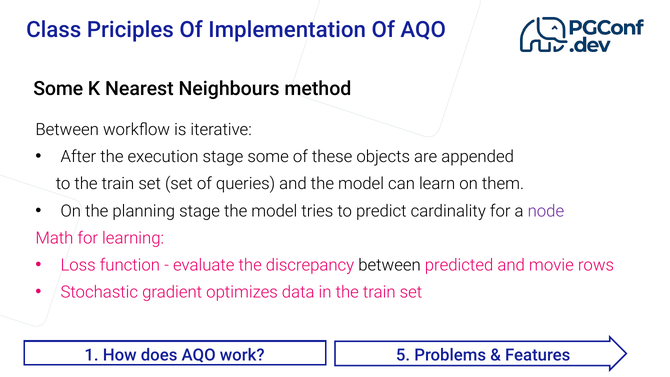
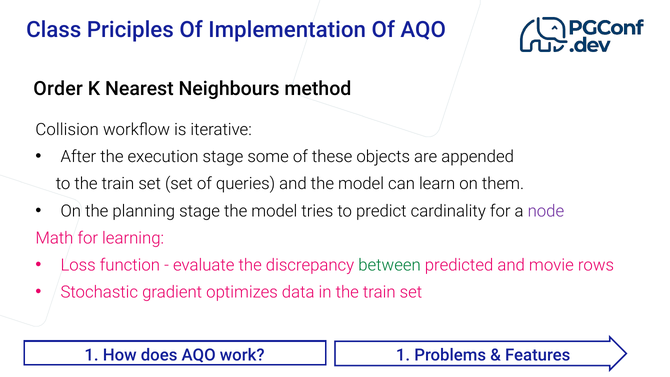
Some at (58, 89): Some -> Order
Between at (67, 130): Between -> Collision
between at (390, 265) colour: black -> green
work 5: 5 -> 1
